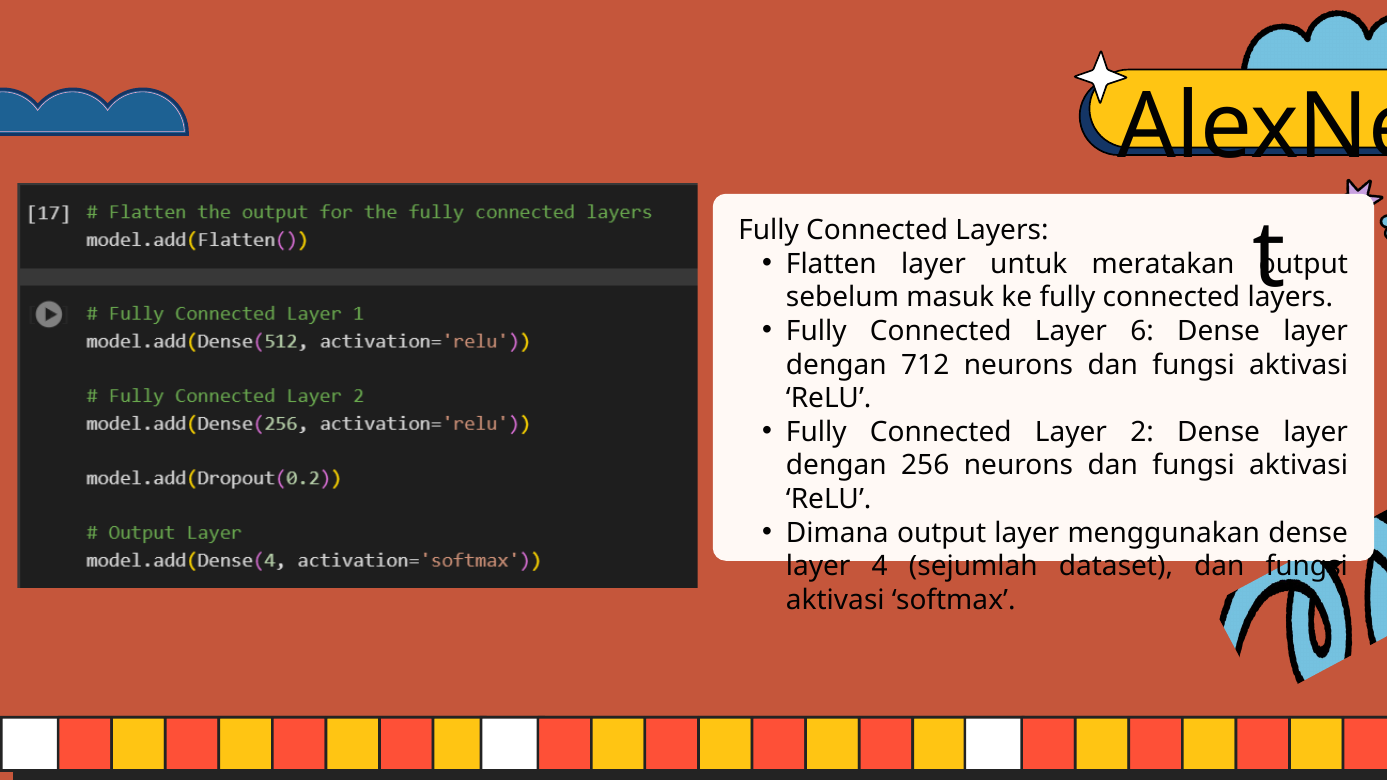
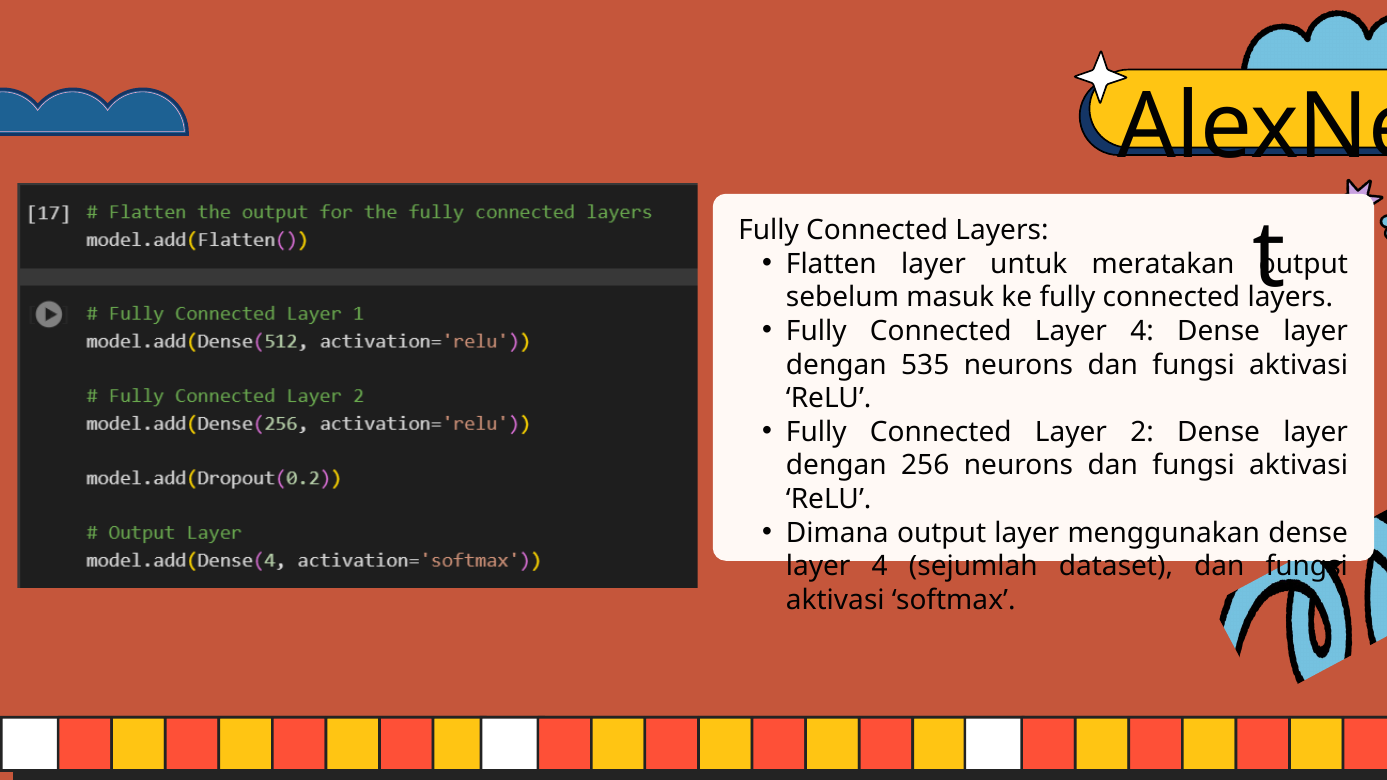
Connected Layer 6: 6 -> 4
712: 712 -> 535
